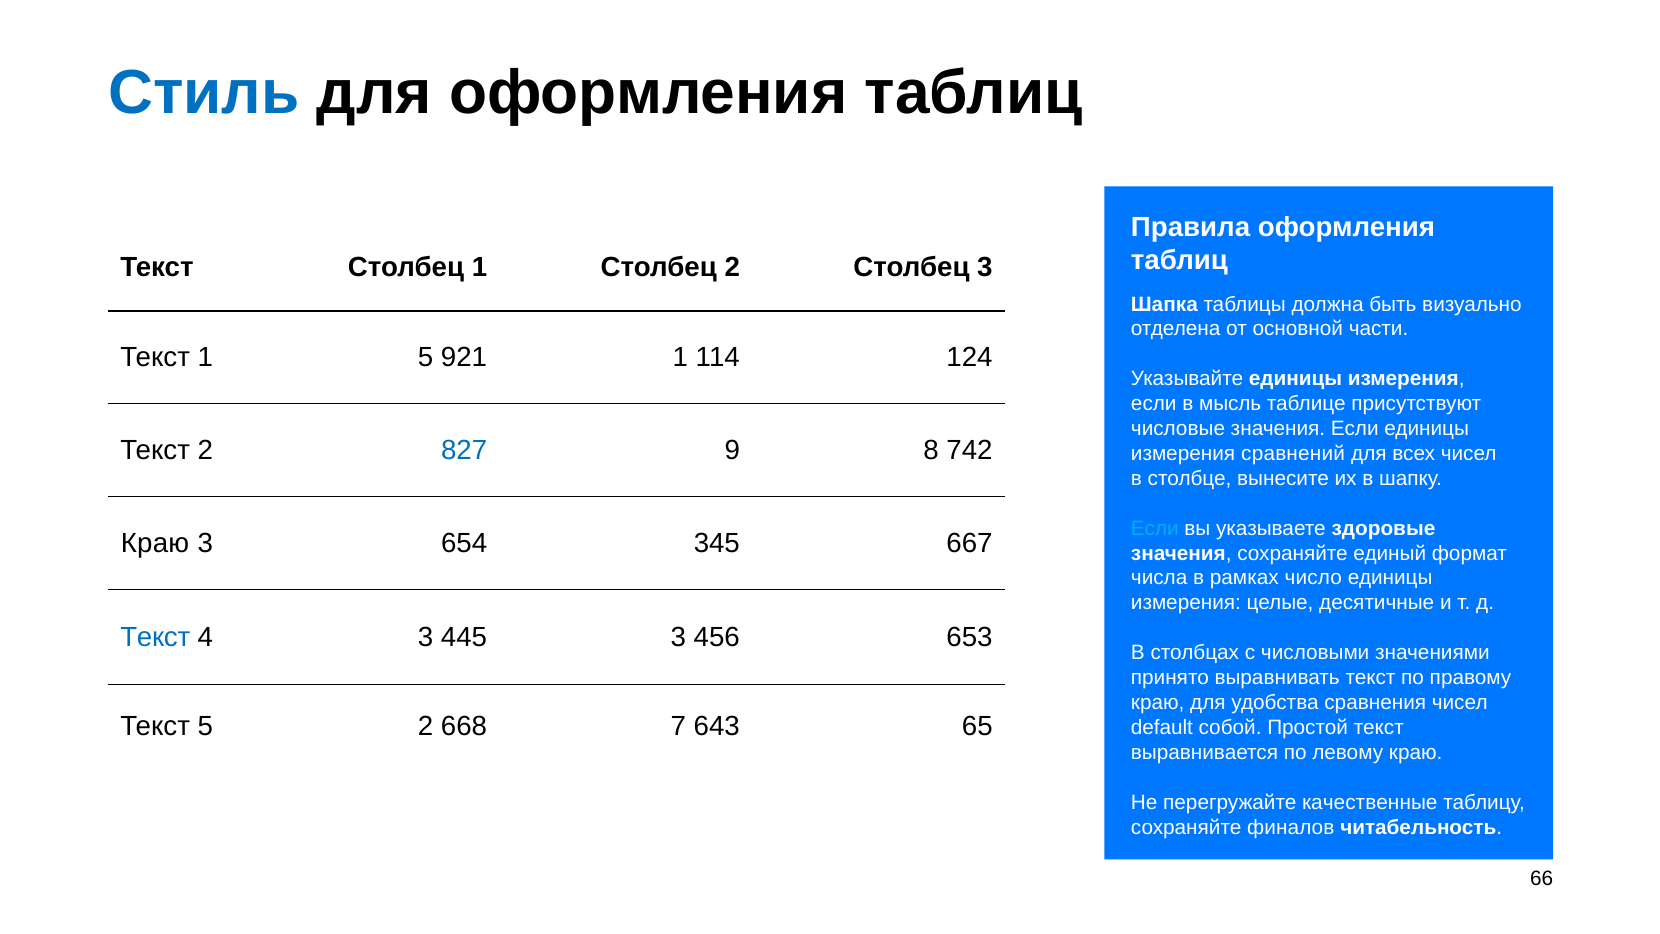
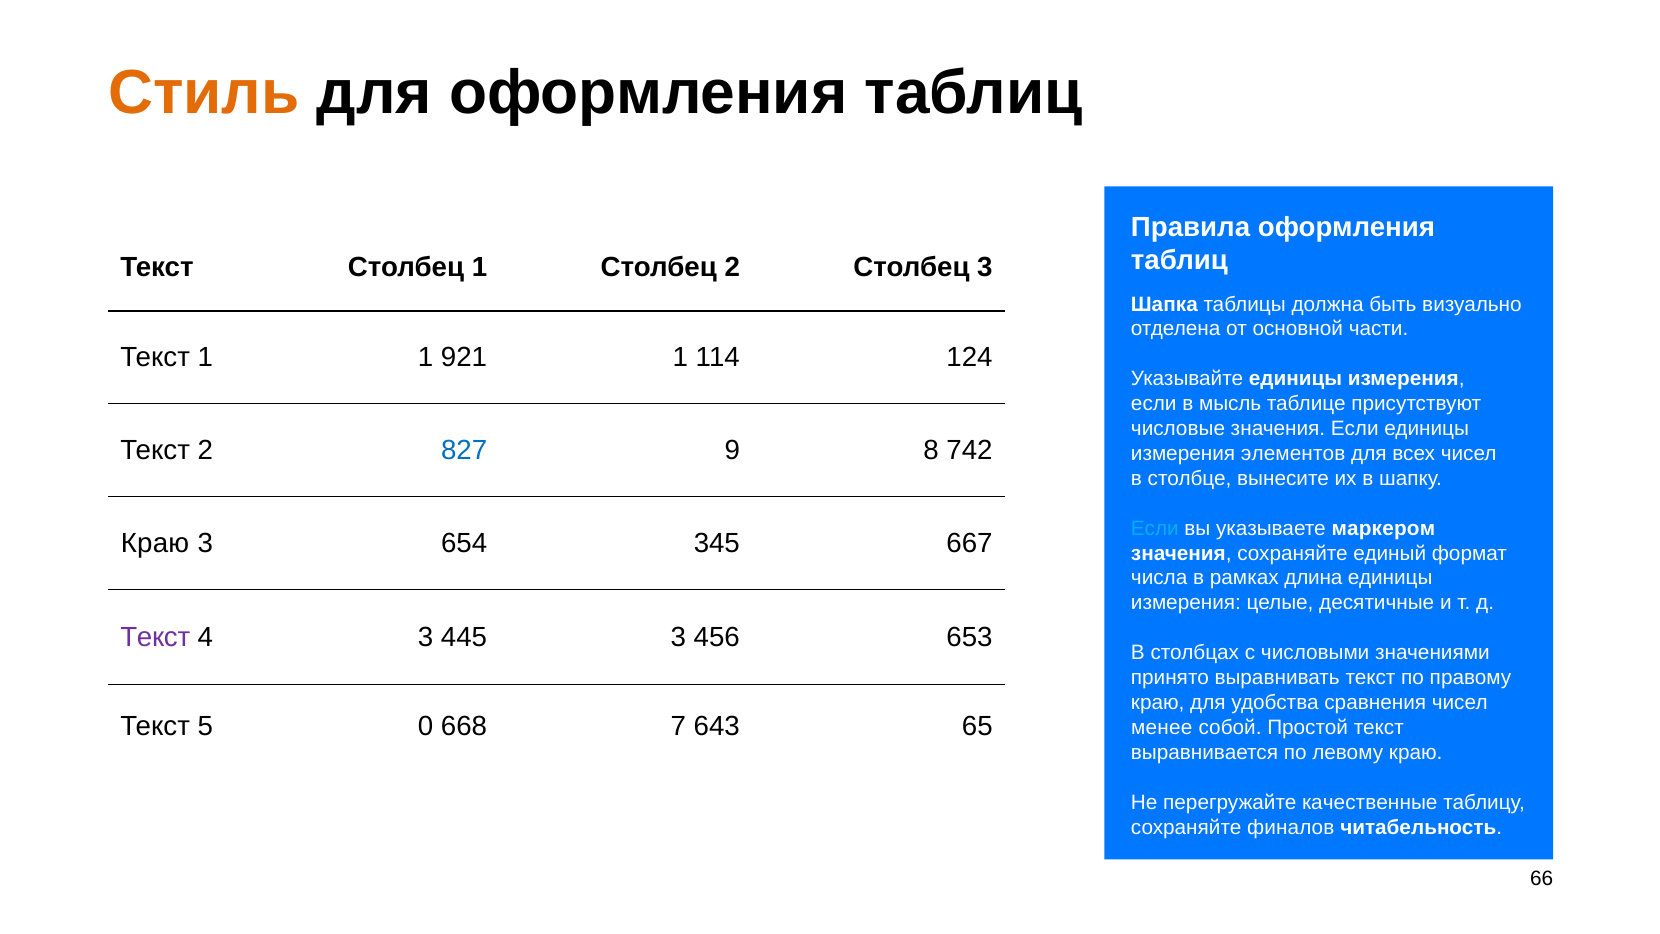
Стиль colour: blue -> orange
1 5: 5 -> 1
сравнений: сравнений -> элементов
здоровые: здоровые -> маркером
число: число -> длина
Текст at (155, 637) colour: blue -> purple
5 2: 2 -> 0
default: default -> менее
